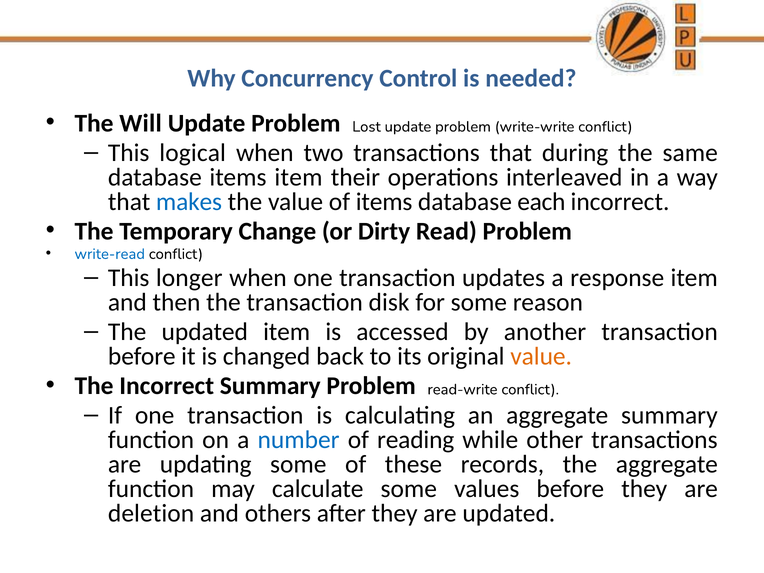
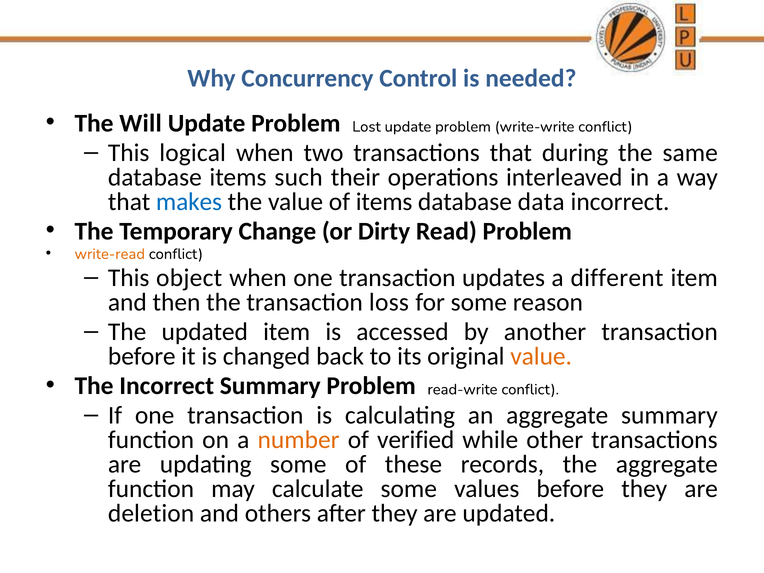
items item: item -> such
each: each -> data
write-read colour: blue -> orange
longer: longer -> object
response: response -> different
disk: disk -> loss
number colour: blue -> orange
reading: reading -> verified
